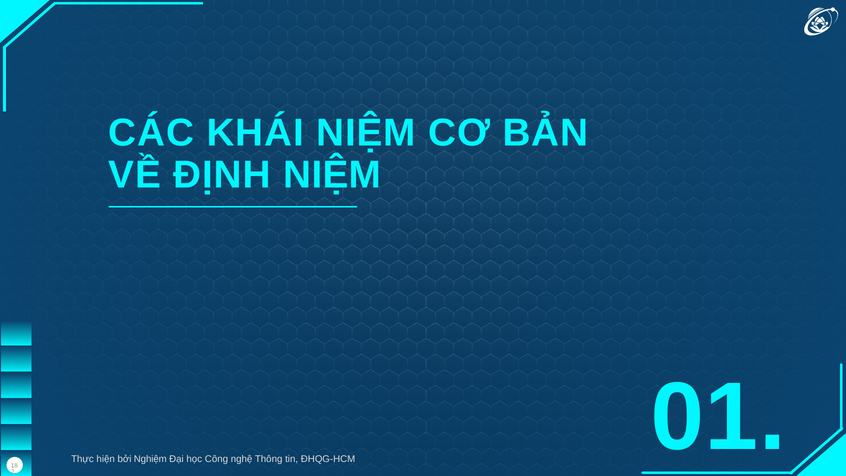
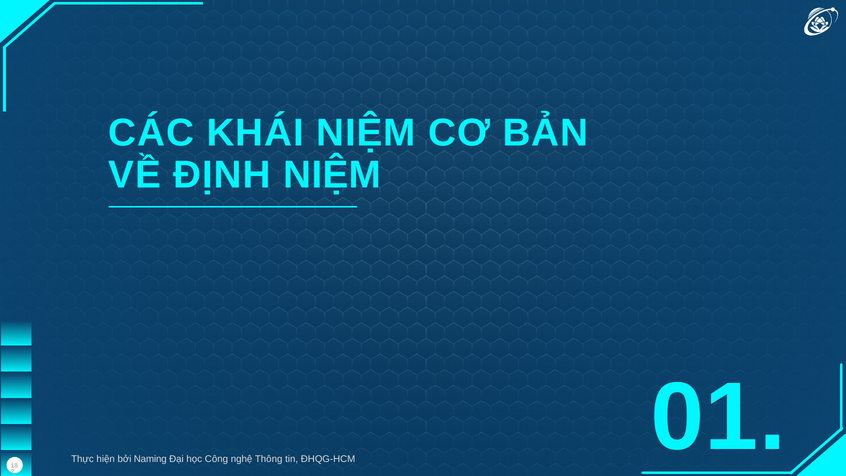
Nghiệm: Nghiệm -> Naming
